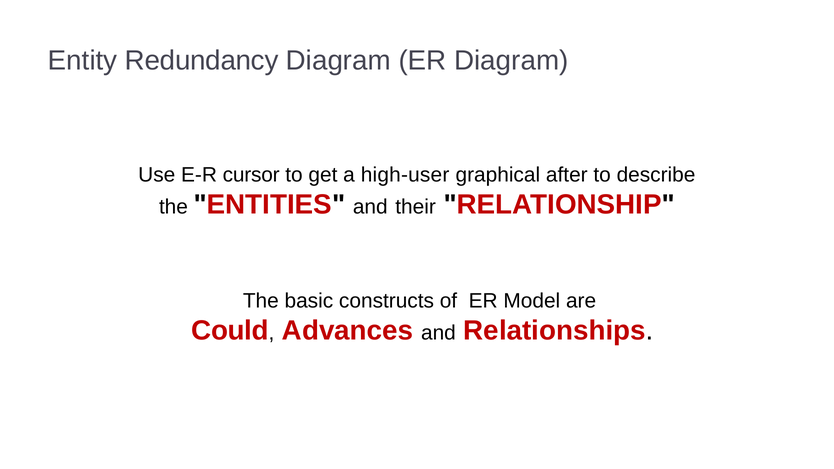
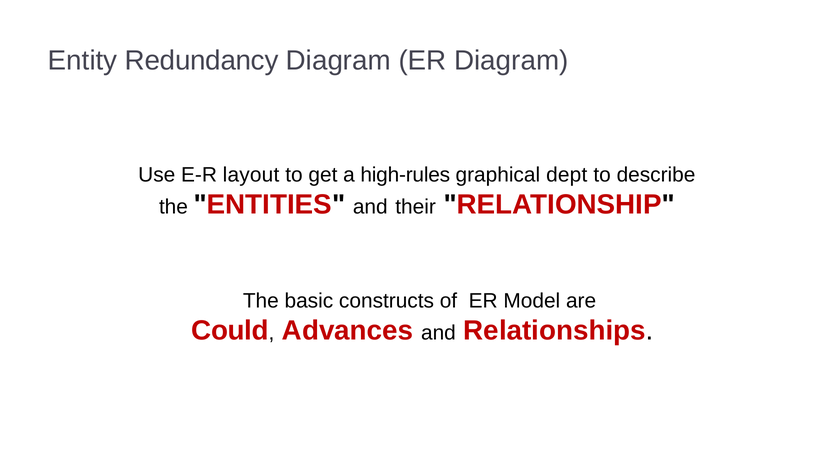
cursor: cursor -> layout
high-user: high-user -> high-rules
after: after -> dept
